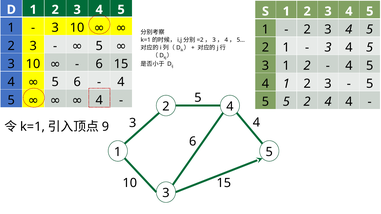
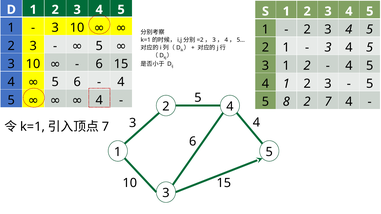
5 at (286, 102): 5 -> 8
2 4: 4 -> 7
9 at (106, 127): 9 -> 7
